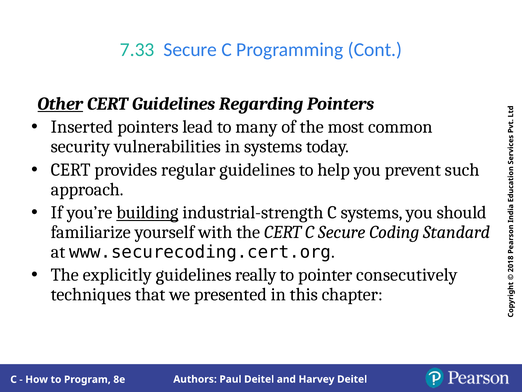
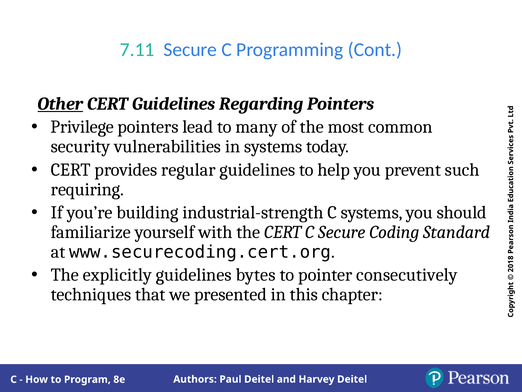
7.33: 7.33 -> 7.11
Inserted: Inserted -> Privilege
approach: approach -> requiring
building underline: present -> none
really: really -> bytes
